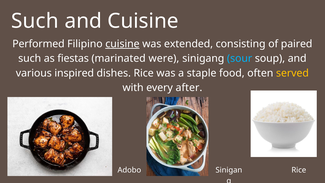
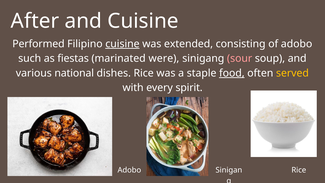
Such at (35, 21): Such -> After
of paired: paired -> adobo
sour colour: light blue -> pink
inspired: inspired -> national
food underline: none -> present
after: after -> spirit
